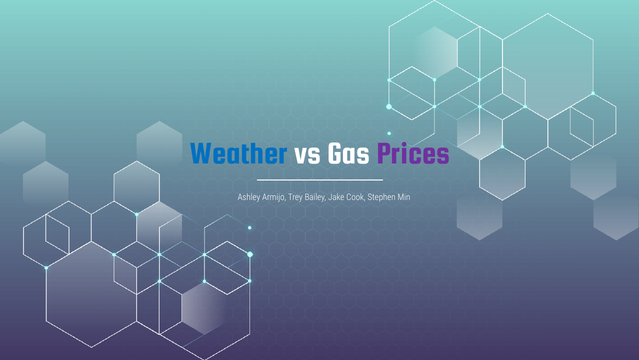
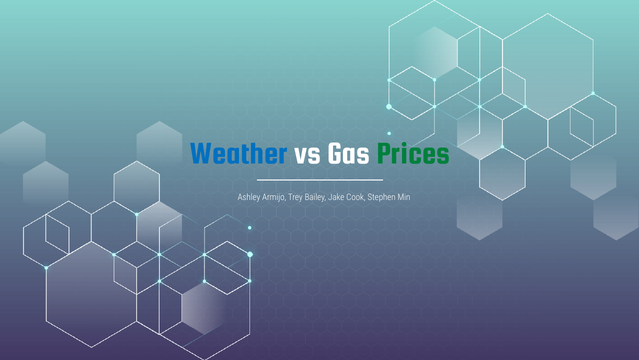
Prices colour: purple -> green
